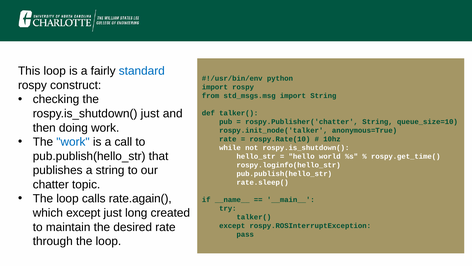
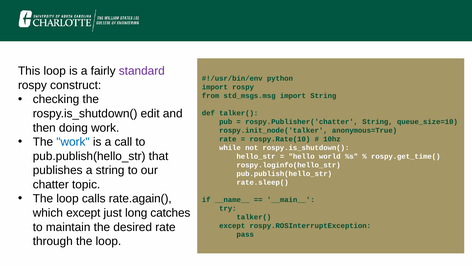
standard colour: blue -> purple
rospy.is_shutdown( just: just -> edit
created: created -> catches
